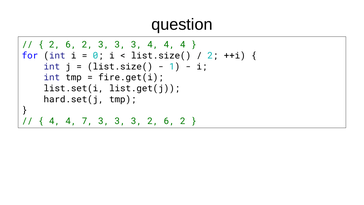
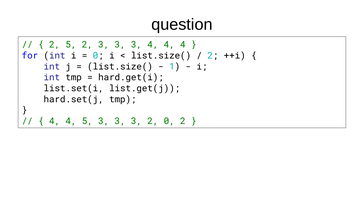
6 at (71, 45): 6 -> 5
fire.get(i: fire.get(i -> hard.get(i
4 7: 7 -> 5
3 2 6: 6 -> 0
